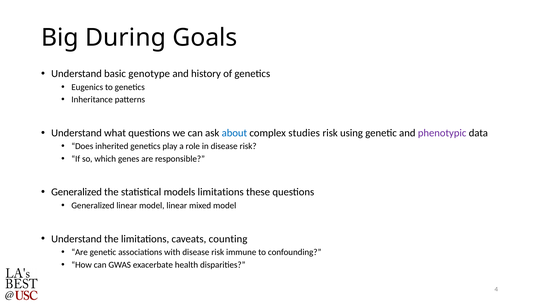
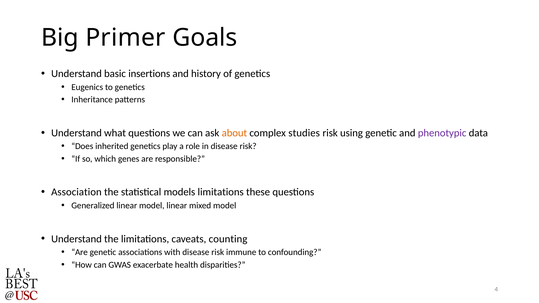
During: During -> Primer
genotype: genotype -> insertions
about colour: blue -> orange
Generalized at (77, 192): Generalized -> Association
